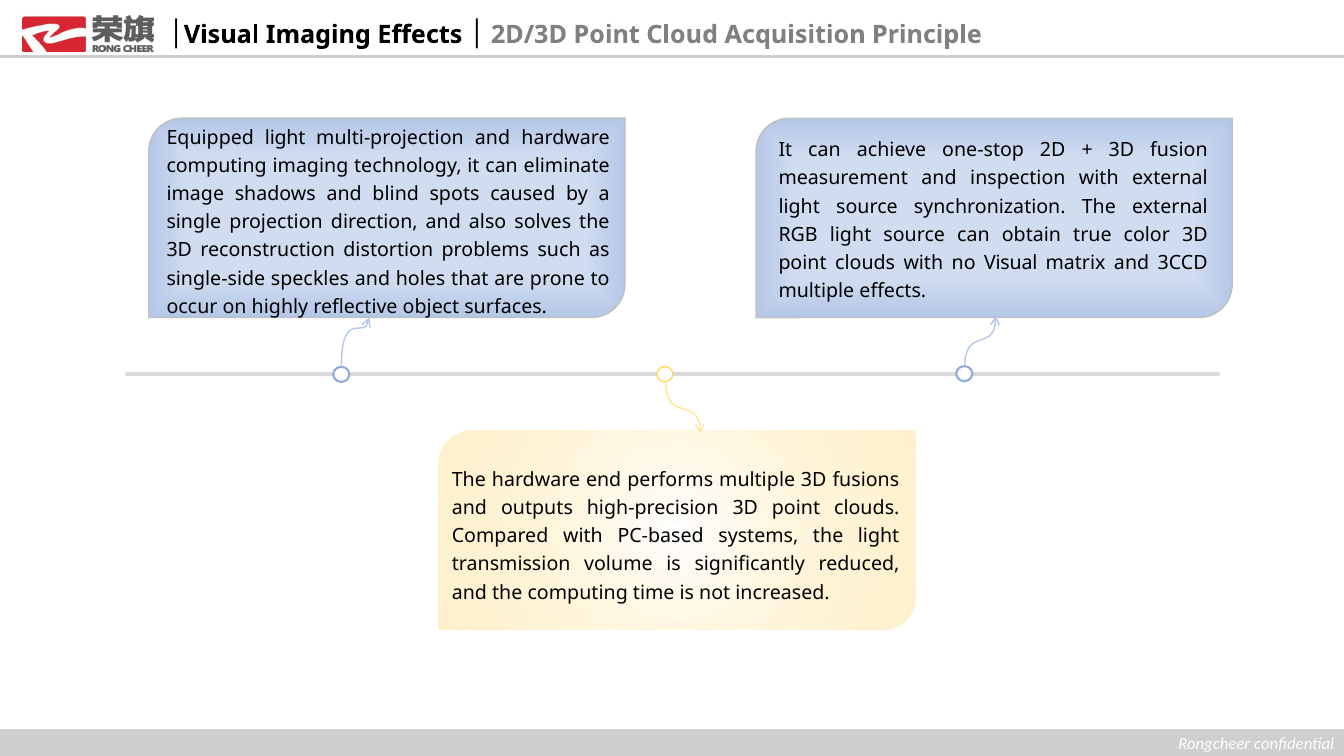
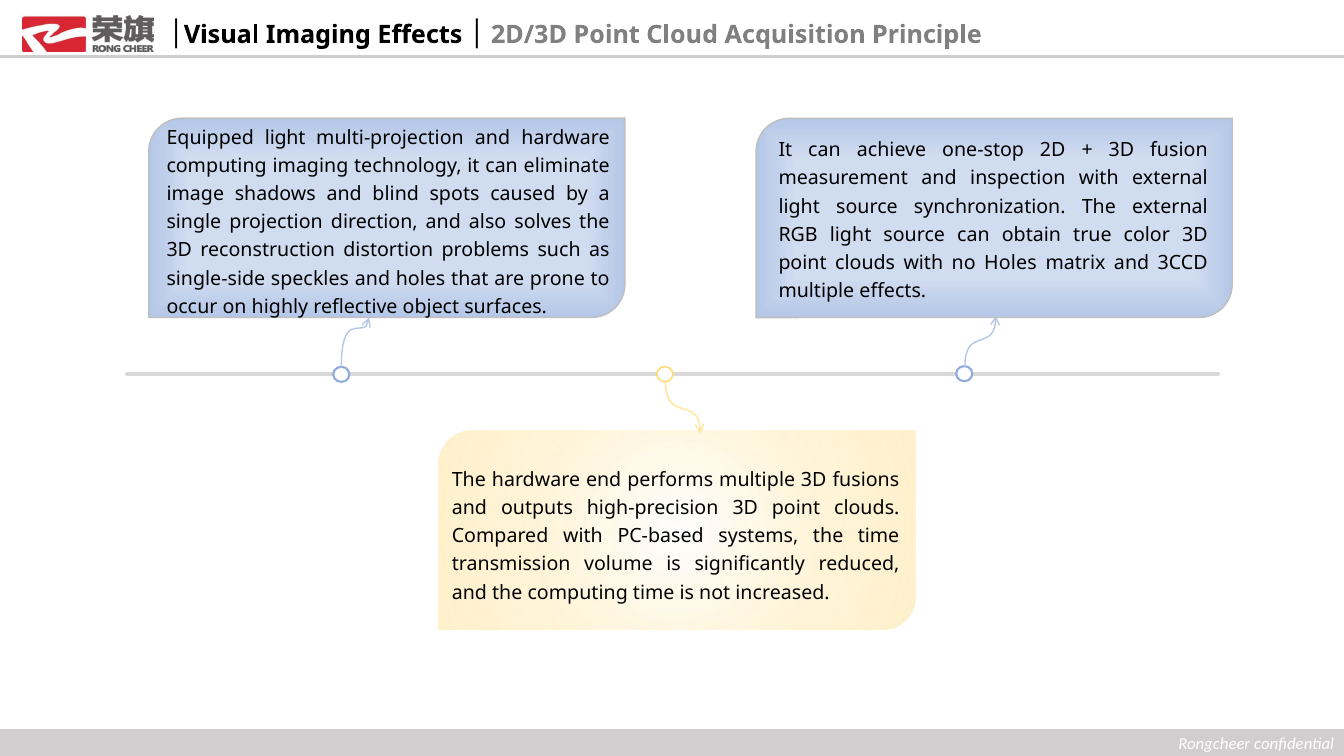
no Visual: Visual -> Holes
the light: light -> time
